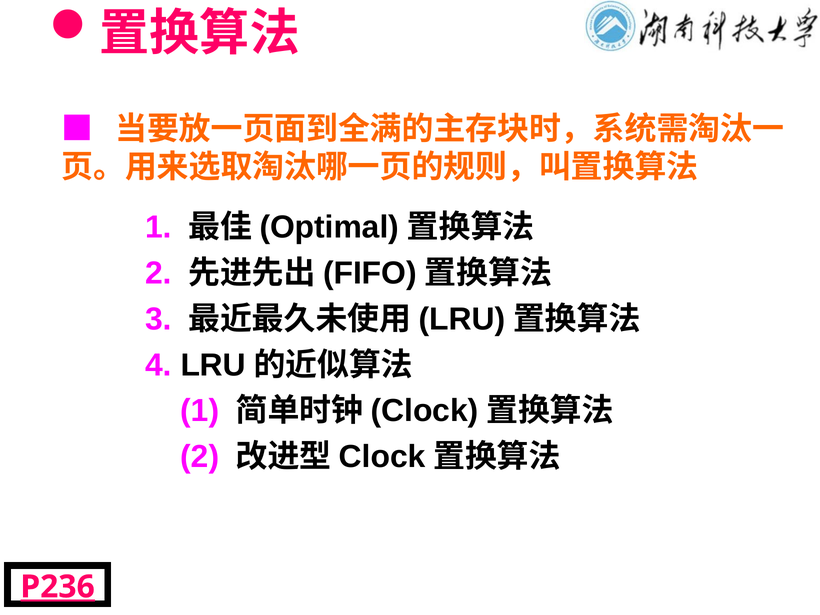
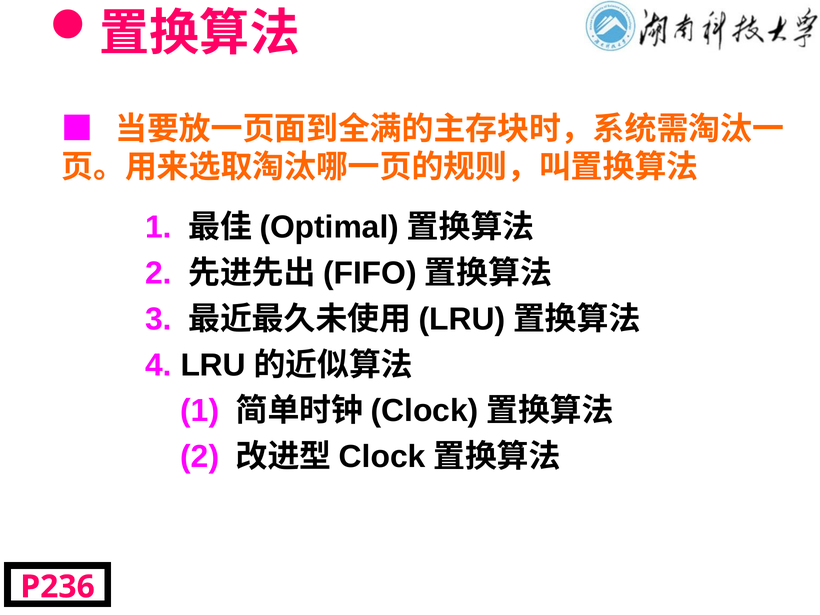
P236 underline: present -> none
